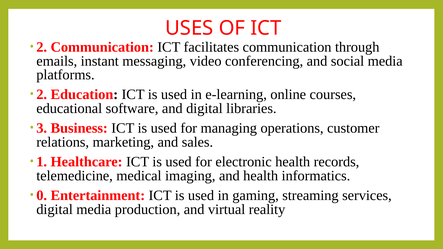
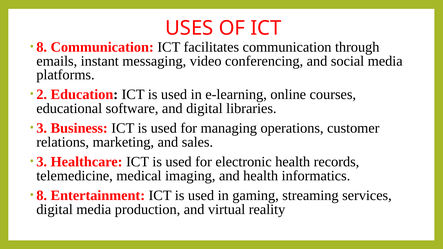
2 at (42, 47): 2 -> 8
1 at (42, 162): 1 -> 3
0 at (42, 196): 0 -> 8
